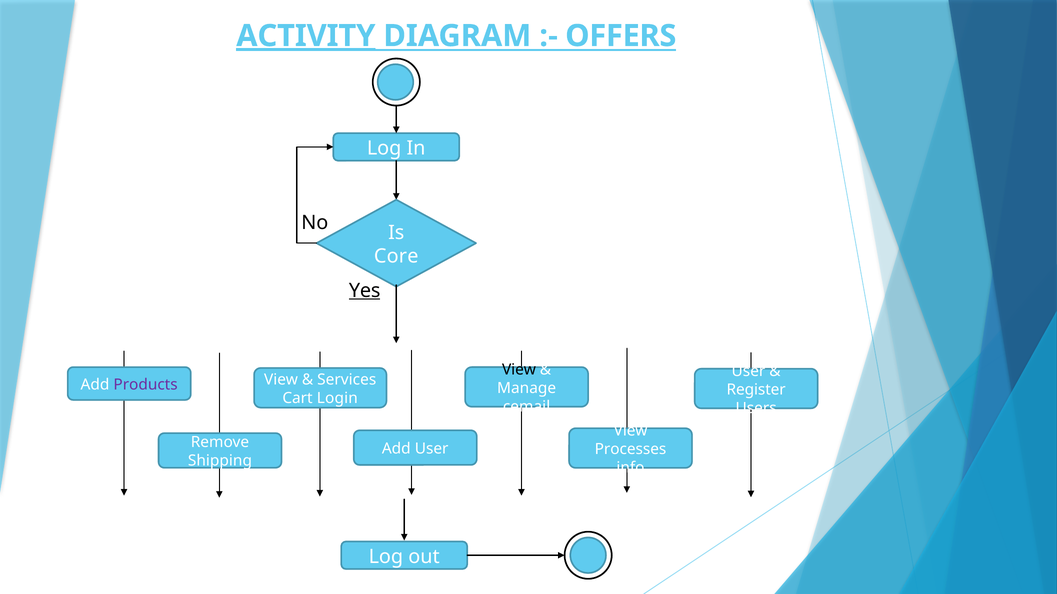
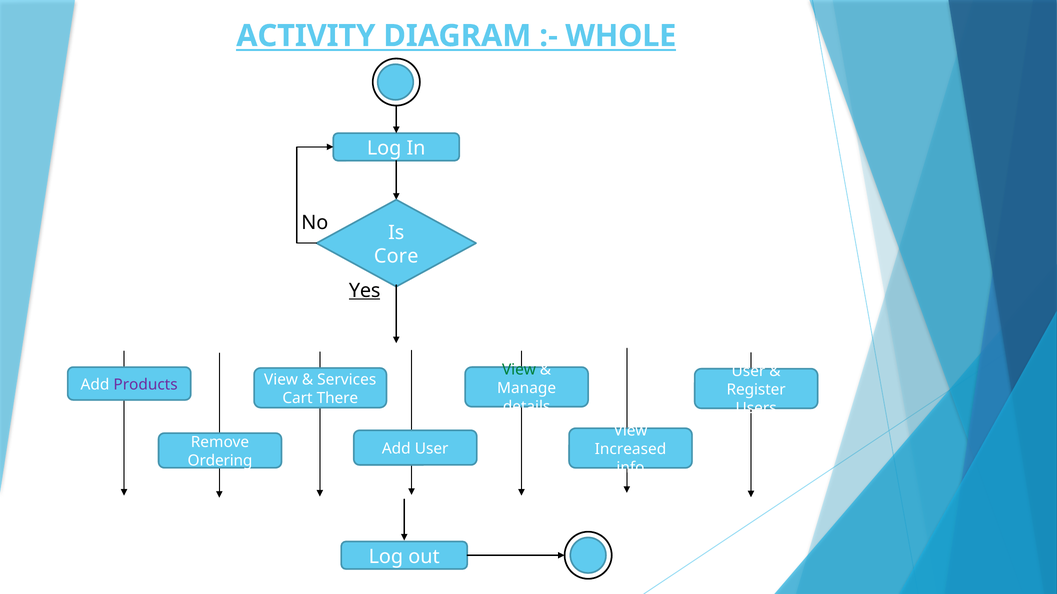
ACTIVITY underline: present -> none
OFFERS: OFFERS -> WHOLE
View at (519, 370) colour: black -> green
Login: Login -> There
cemail: cemail -> details
Processes: Processes -> Increased
Shipping: Shipping -> Ordering
